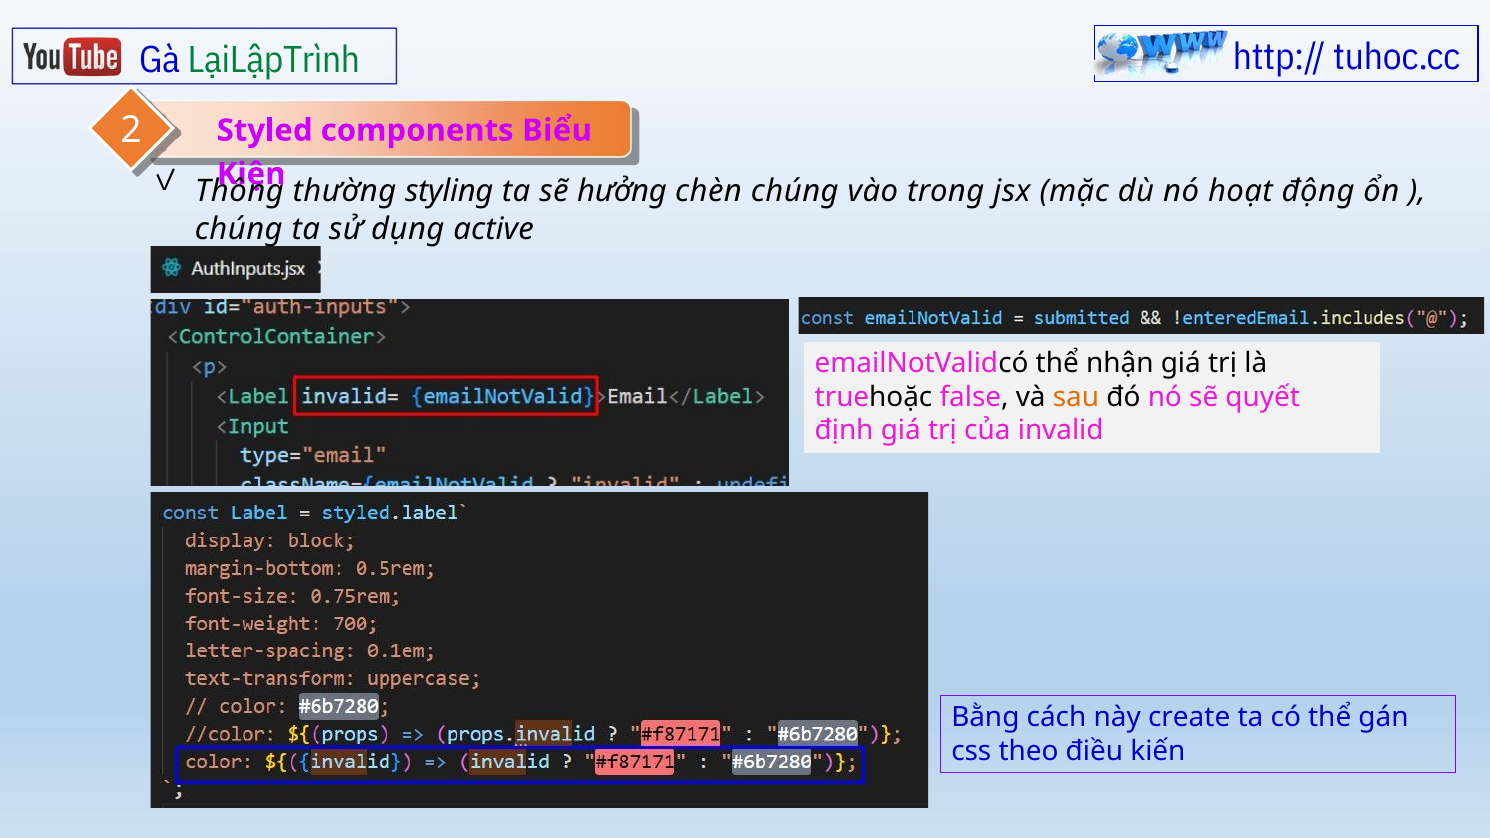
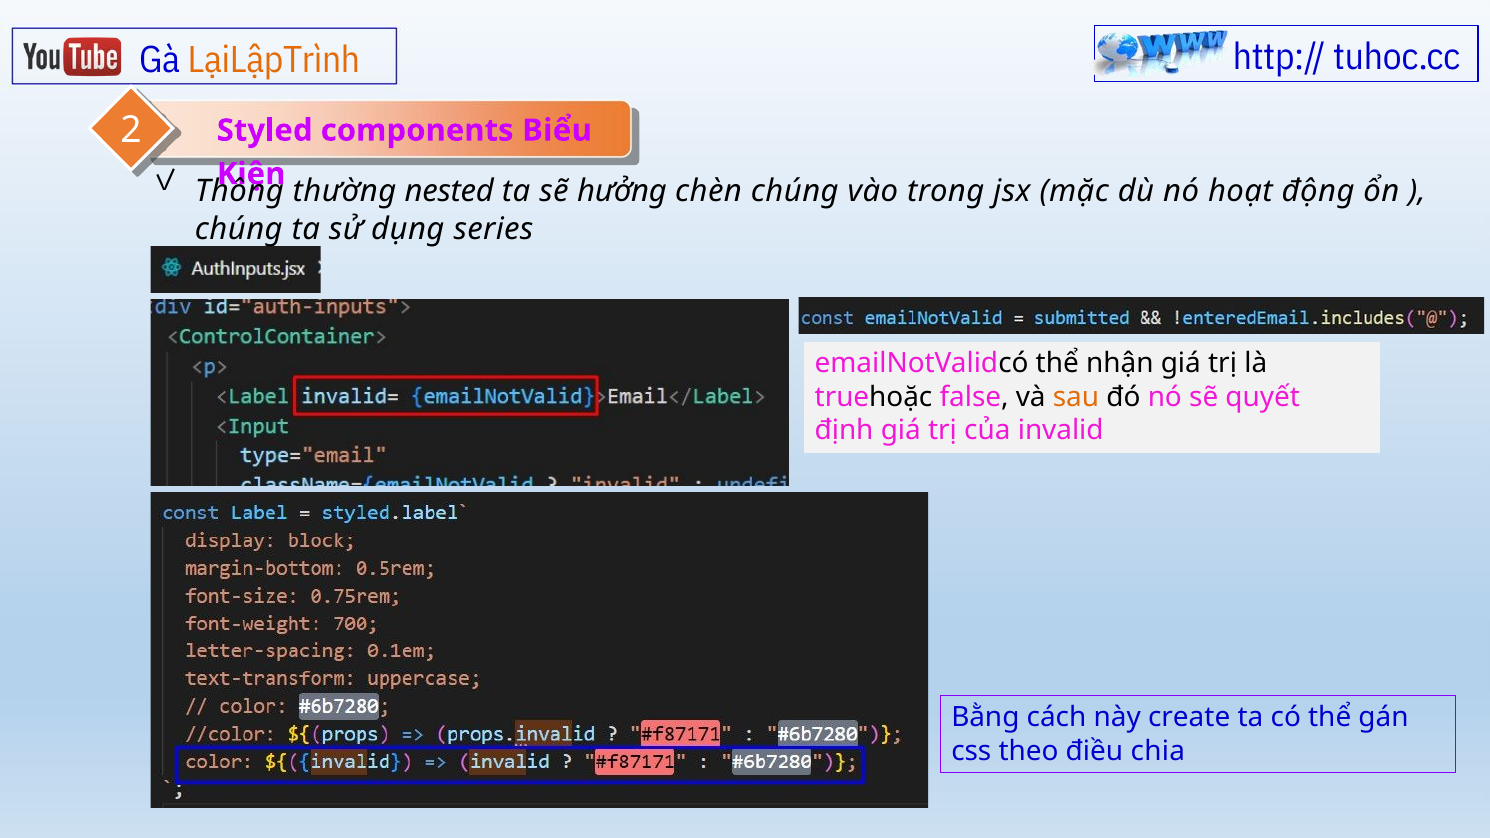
LạiLậpTrình colour: green -> orange
styling: styling -> nested
active: active -> series
kiến: kiến -> chia
